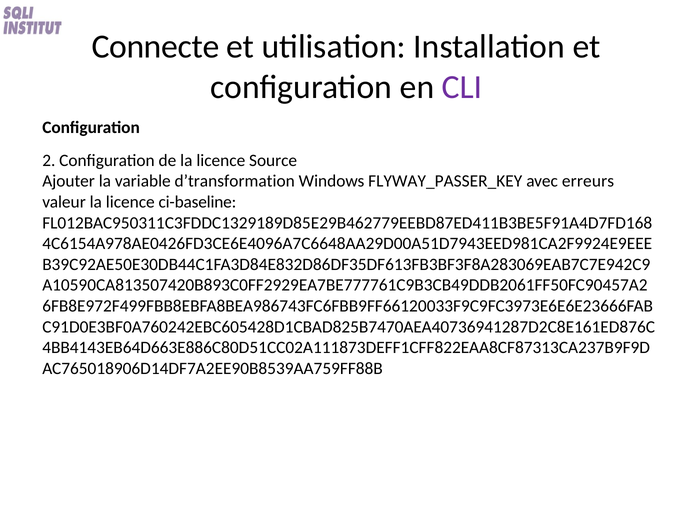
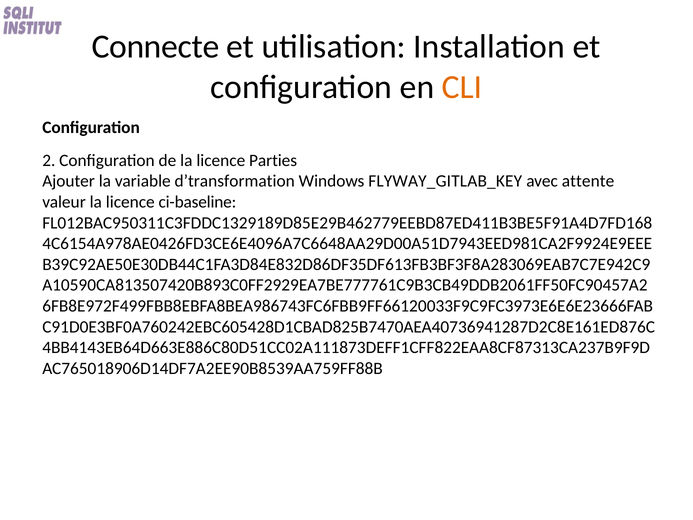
CLI colour: purple -> orange
Source: Source -> Parties
FLYWAY_PASSER_KEY: FLYWAY_PASSER_KEY -> FLYWAY_GITLAB_KEY
erreurs: erreurs -> attente
